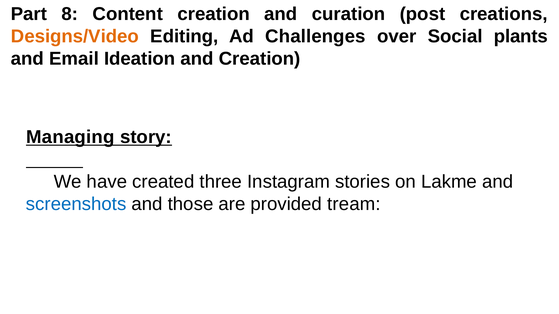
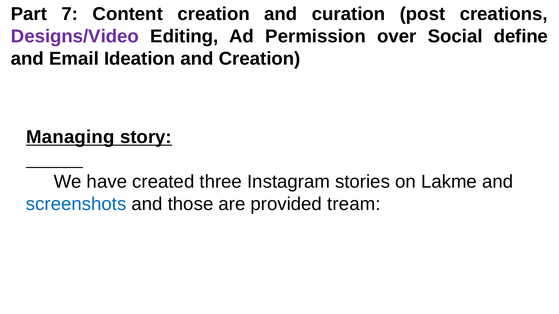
8: 8 -> 7
Designs/Video colour: orange -> purple
Challenges: Challenges -> Permission
plants: plants -> define
